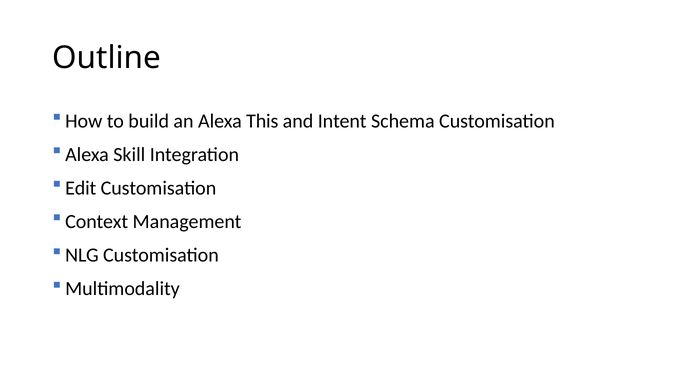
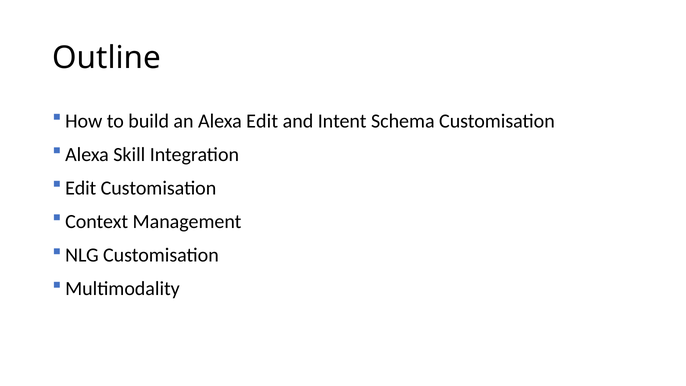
Alexa This: This -> Edit
